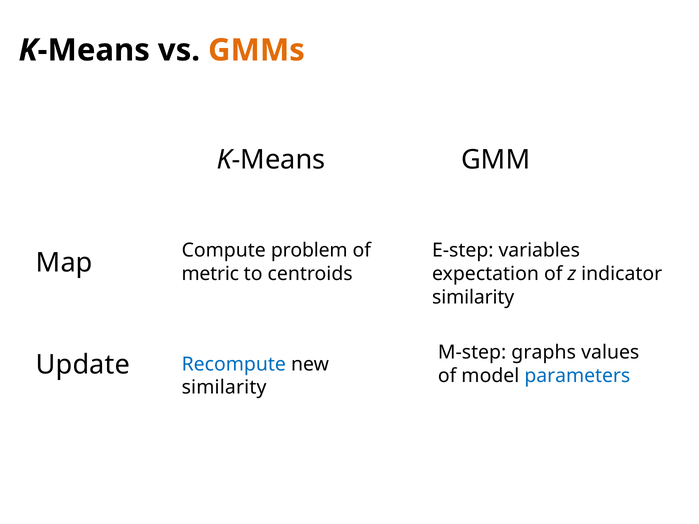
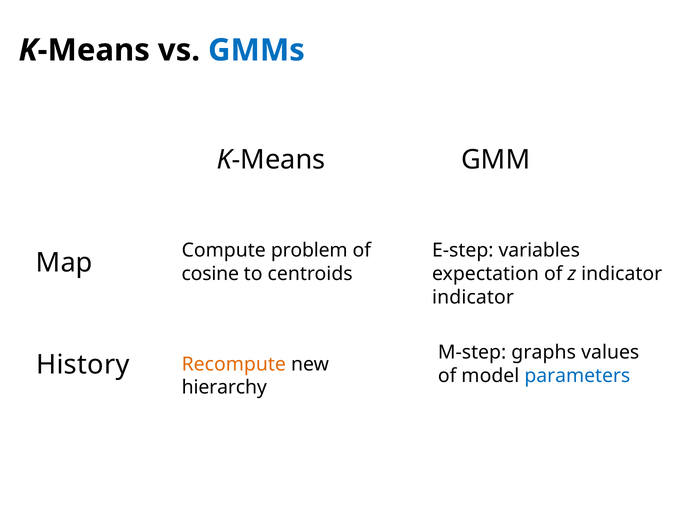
GMMs colour: orange -> blue
metric: metric -> cosine
similarity at (473, 297): similarity -> indicator
Update: Update -> History
Recompute colour: blue -> orange
similarity at (224, 388): similarity -> hierarchy
